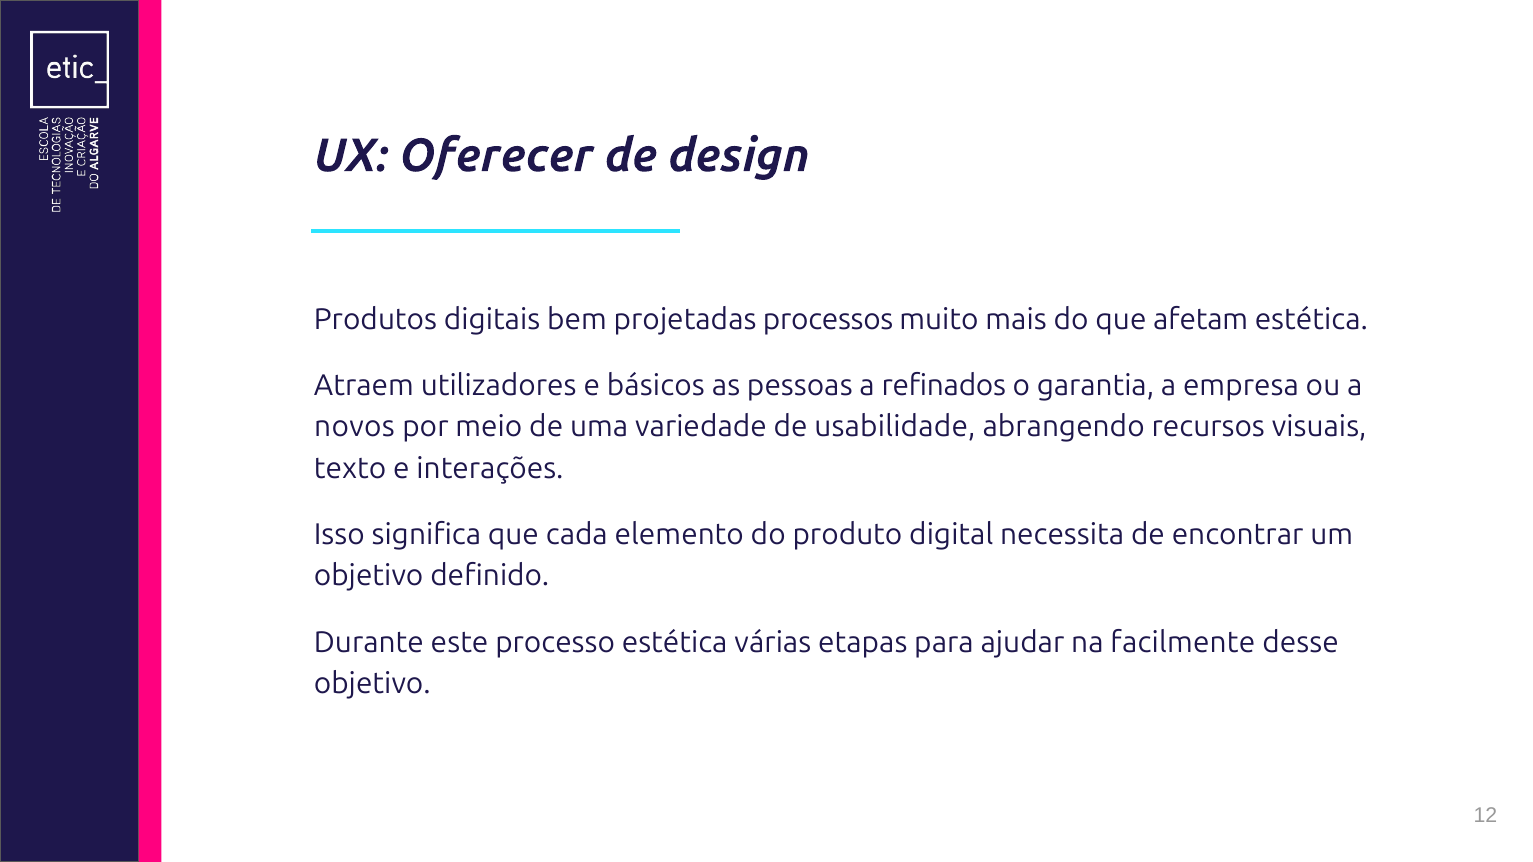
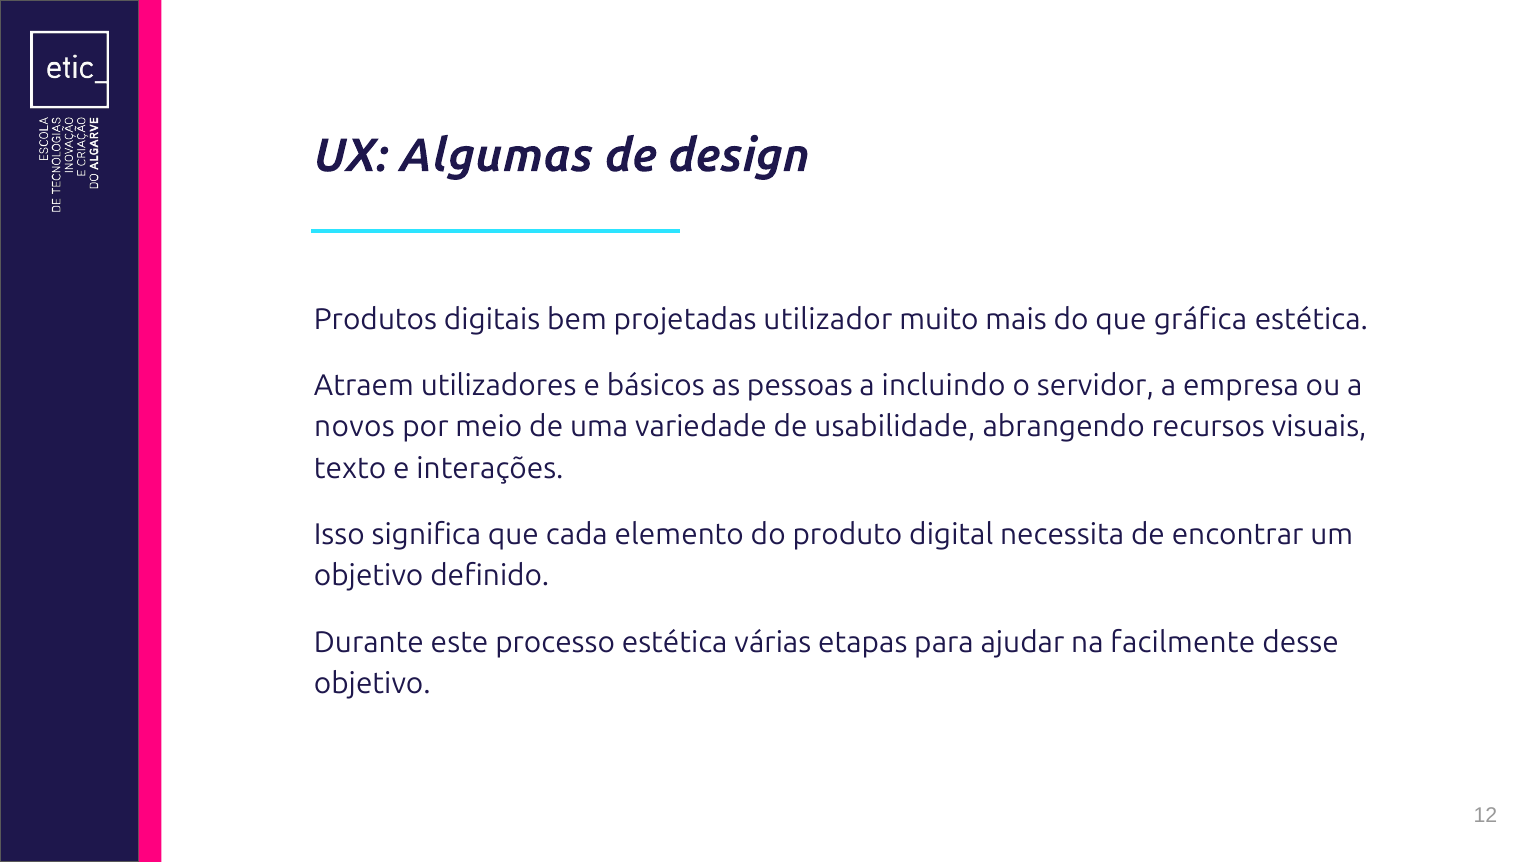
Oferecer: Oferecer -> Algumas
processos: processos -> utilizador
afetam: afetam -> gráfica
refinados: refinados -> incluindo
garantia: garantia -> servidor
